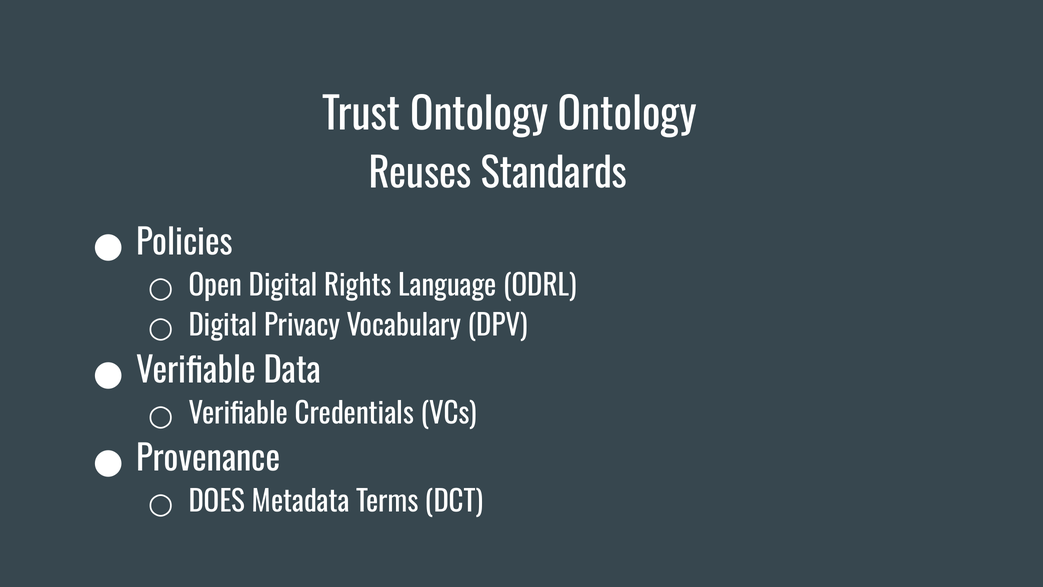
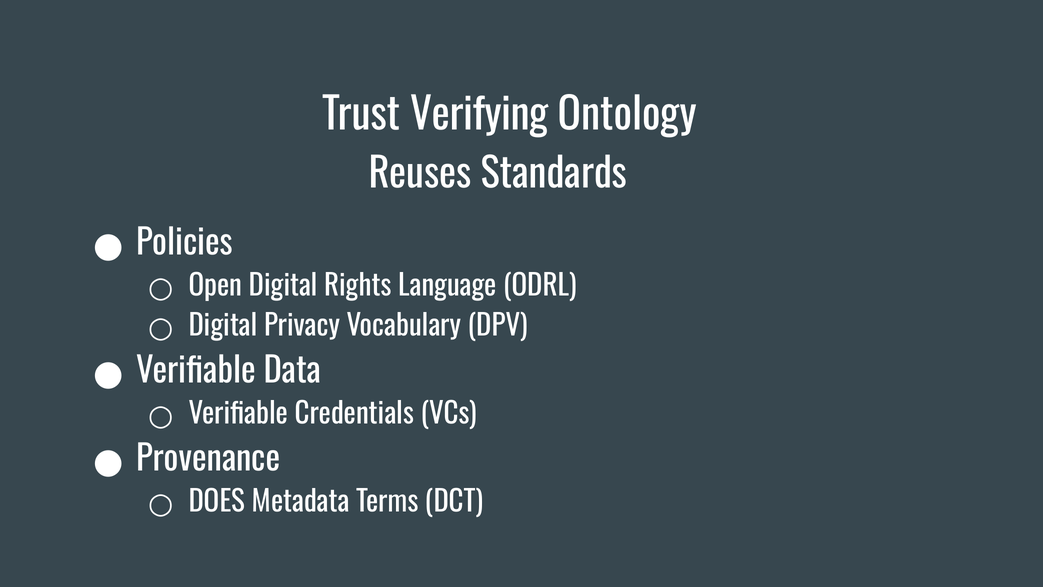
Trust Ontology: Ontology -> Verifying
